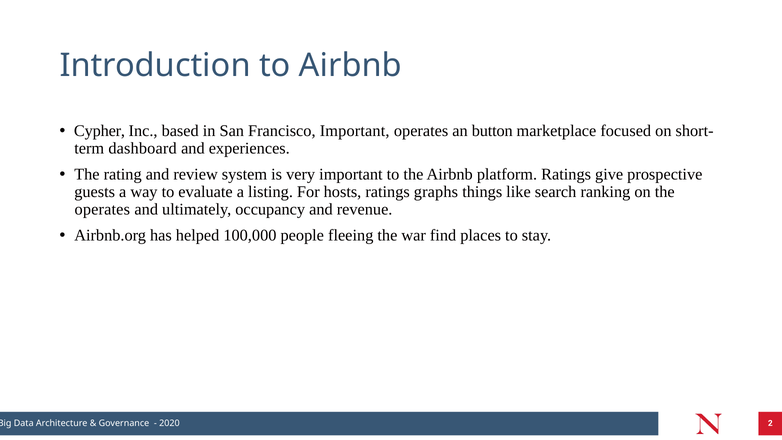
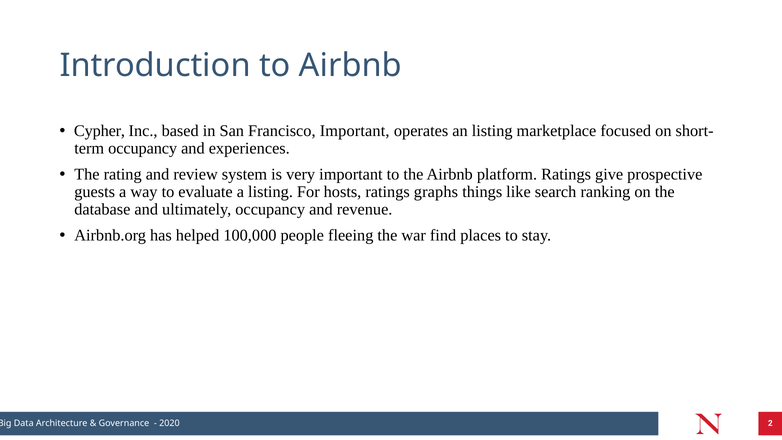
an button: button -> listing
dashboard at (143, 148): dashboard -> occupancy
operates at (102, 209): operates -> database
